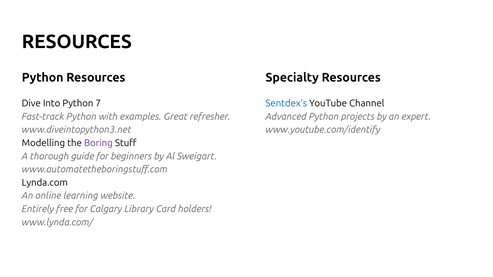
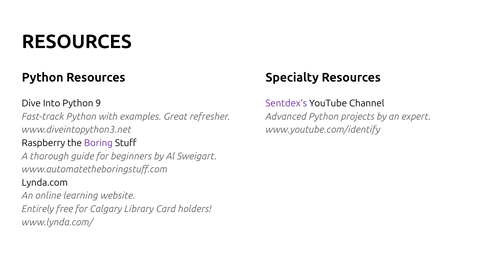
7: 7 -> 9
Sentdex’s colour: blue -> purple
Modelling: Modelling -> Raspberry
